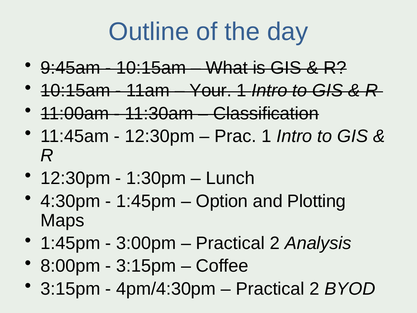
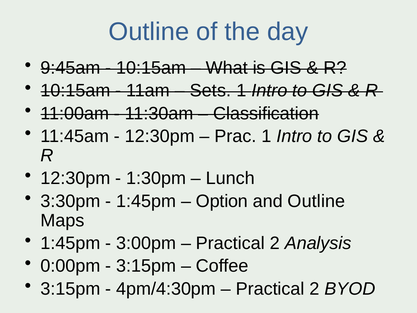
Your: Your -> Sets
4:30pm: 4:30pm -> 3:30pm
and Plotting: Plotting -> Outline
8:00pm: 8:00pm -> 0:00pm
